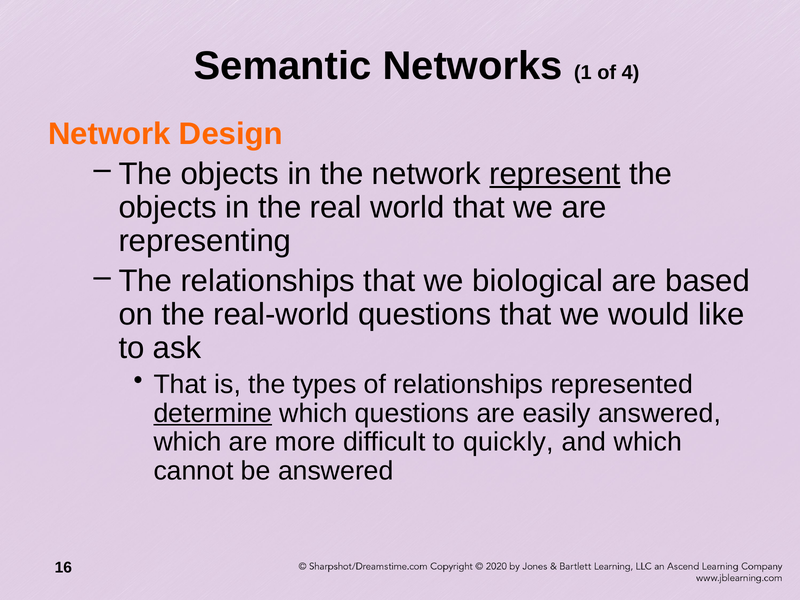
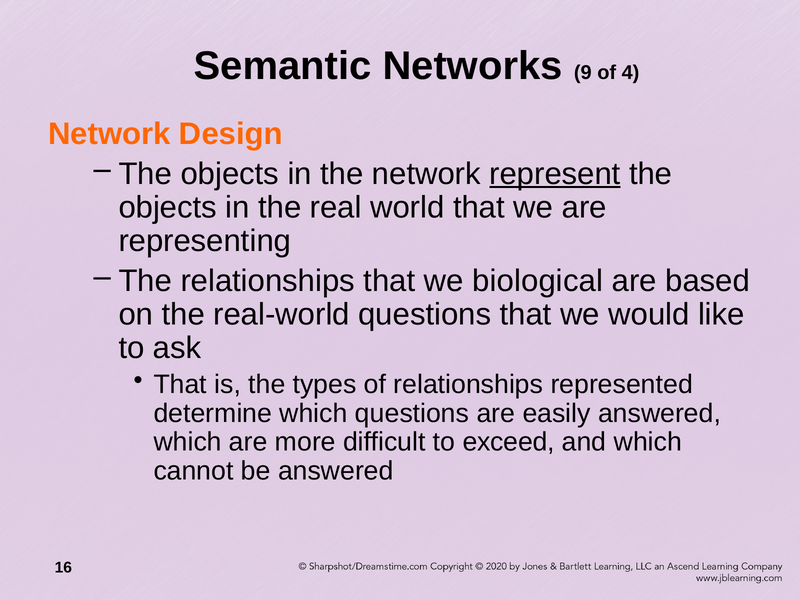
1: 1 -> 9
determine underline: present -> none
quickly: quickly -> exceed
